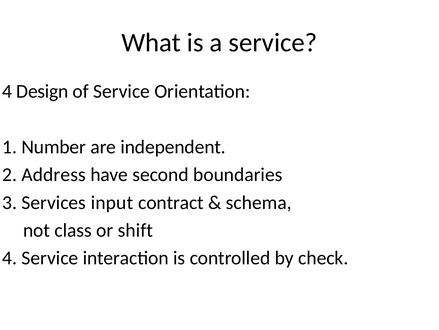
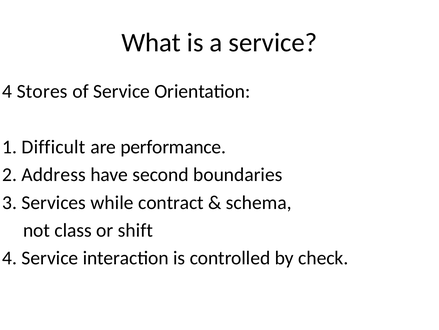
Design: Design -> Stores
Number: Number -> Difficult
independent: independent -> performance
input: input -> while
